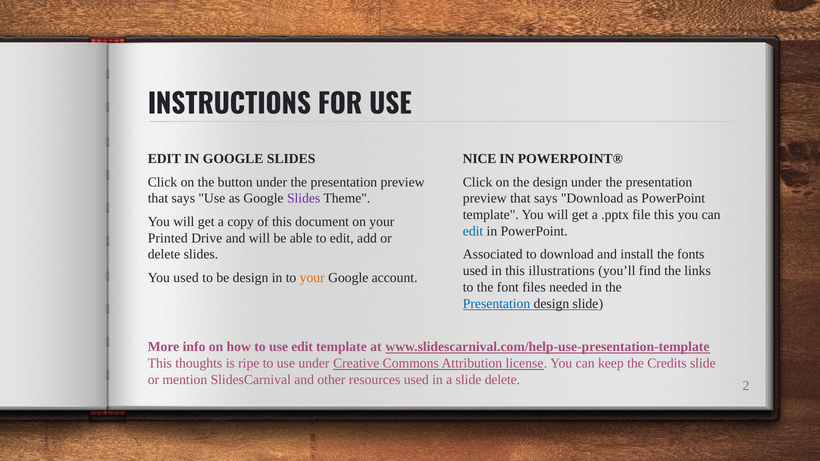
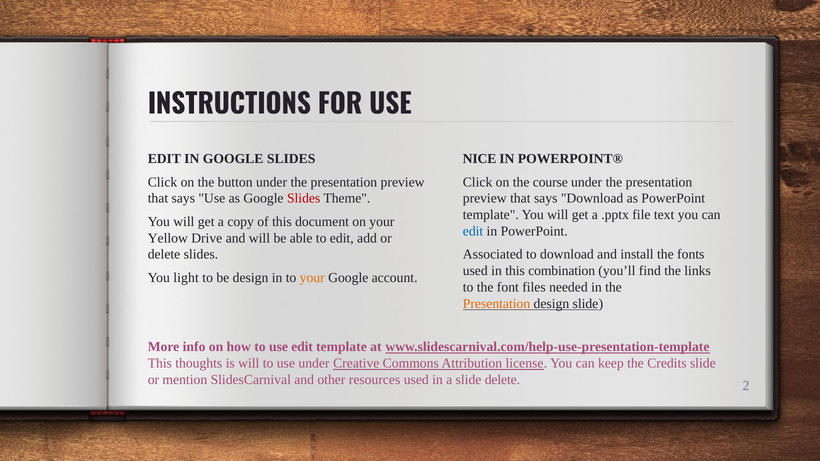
the design: design -> course
Slides at (304, 199) colour: purple -> red
file this: this -> text
Printed: Printed -> Yellow
illustrations: illustrations -> combination
You used: used -> light
Presentation at (497, 304) colour: blue -> orange
is ripe: ripe -> will
